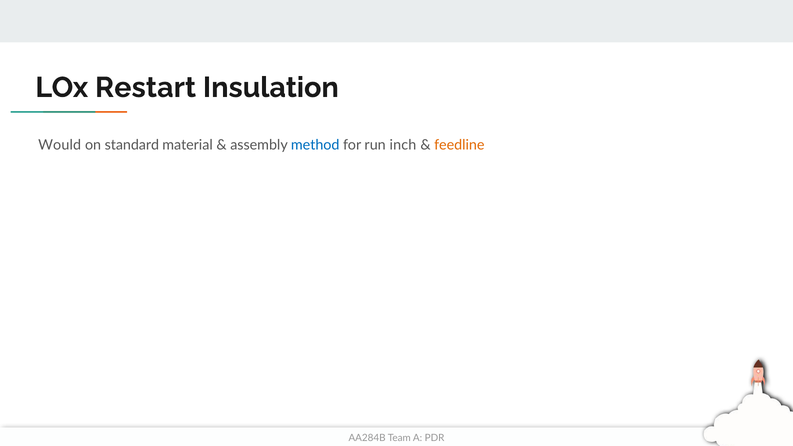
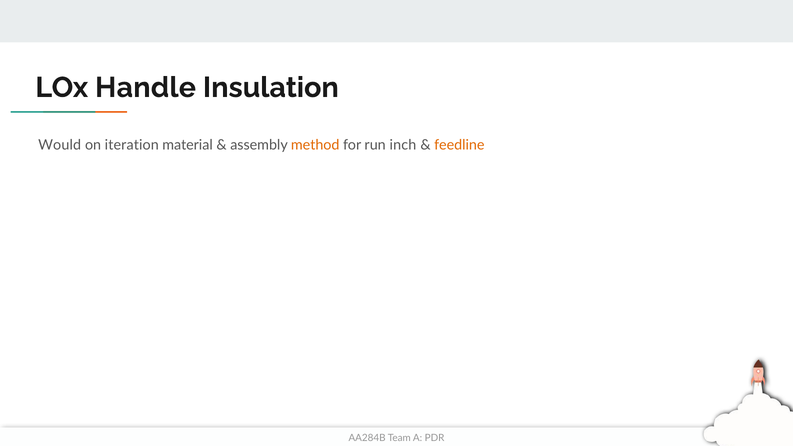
Restart: Restart -> Handle
standard: standard -> iteration
method colour: blue -> orange
